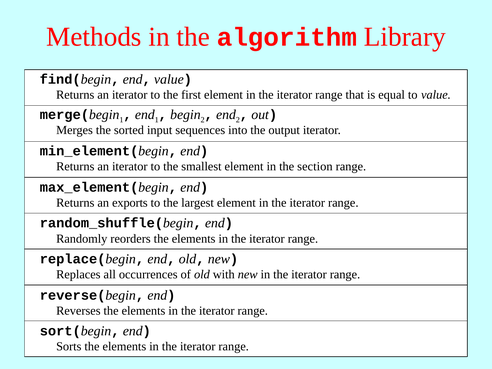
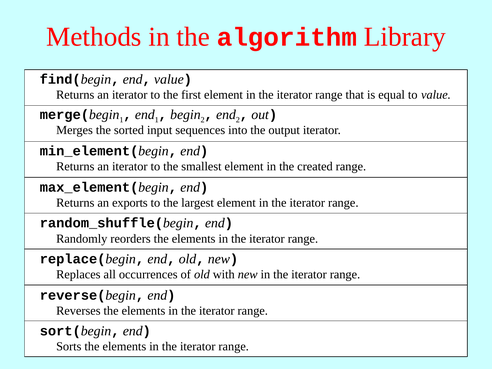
section: section -> created
